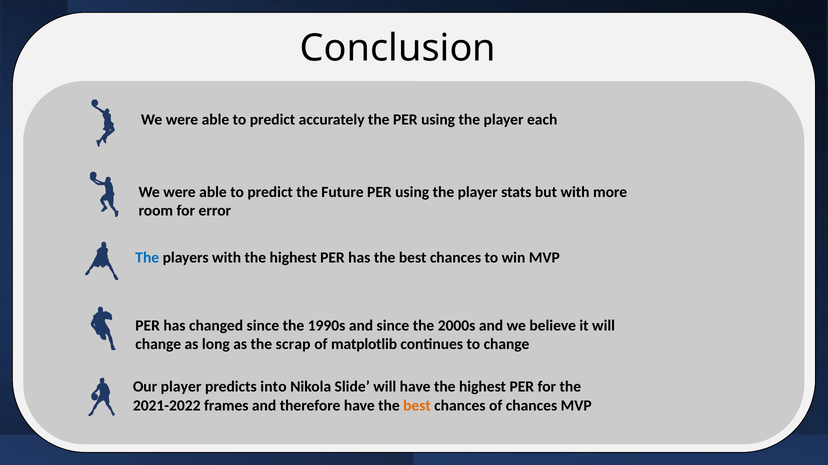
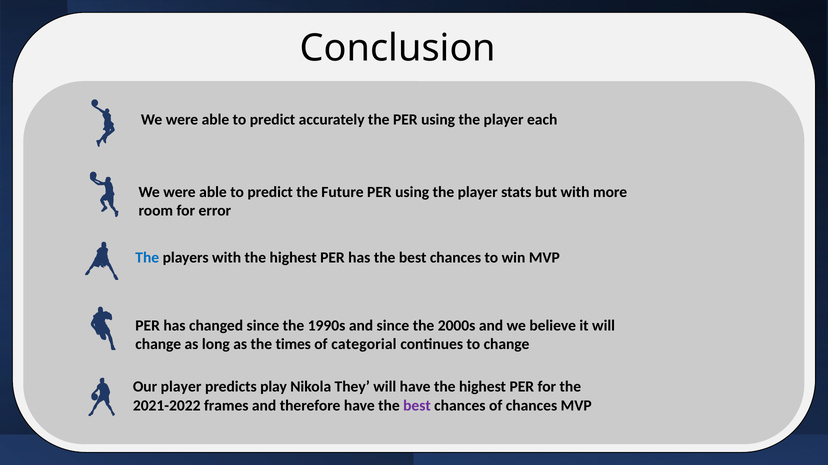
scrap: scrap -> times
matplotlib: matplotlib -> categorial
into: into -> play
Slide: Slide -> They
best at (417, 406) colour: orange -> purple
